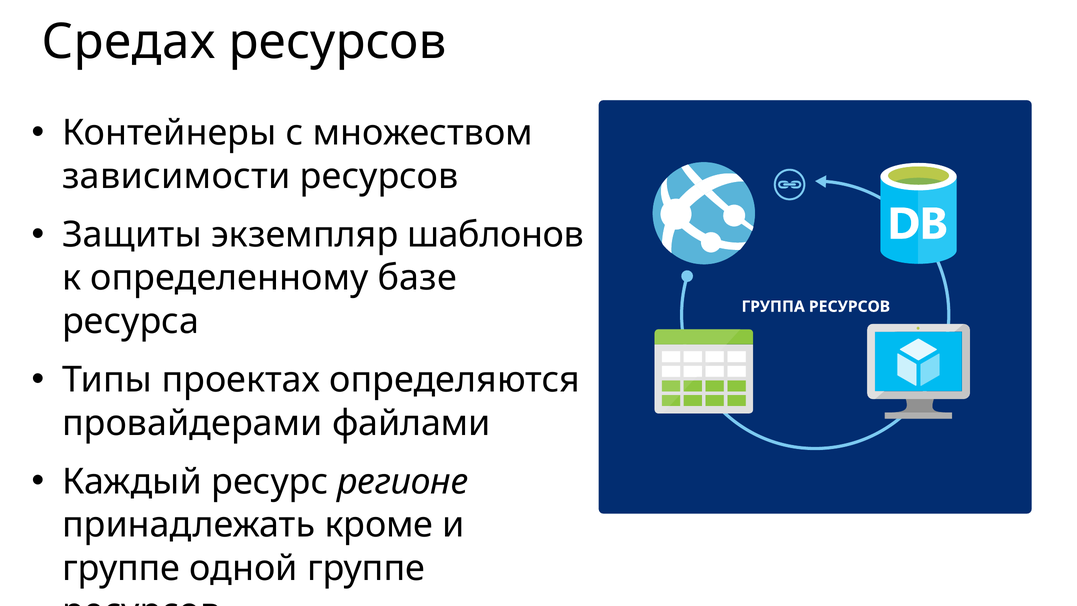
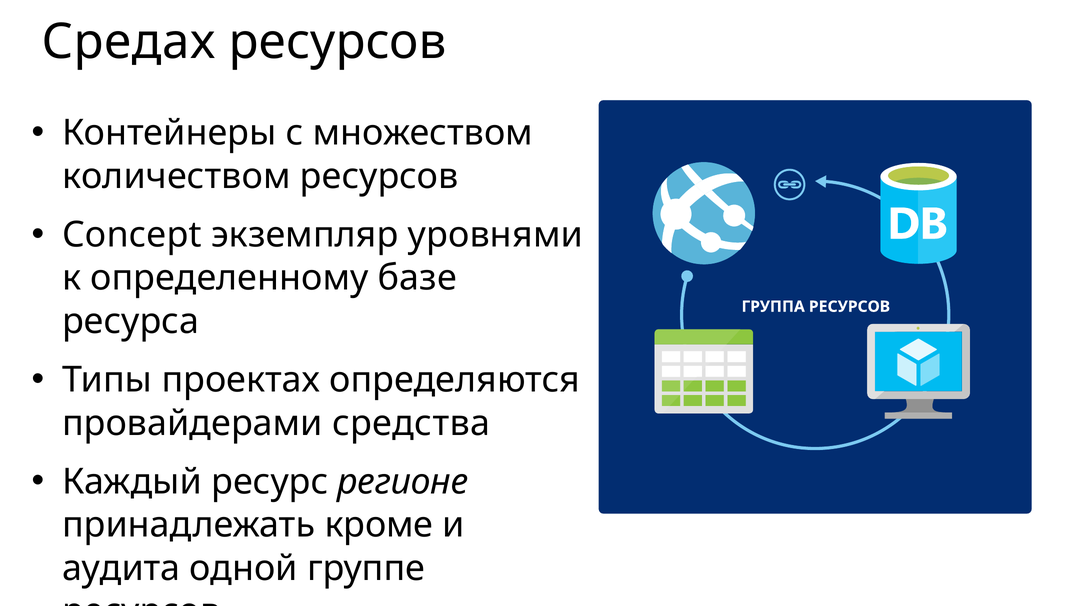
зависимости: зависимости -> количеством
Защиты: Защиты -> Concept
шаблонов: шаблонов -> уровнями
файлами: файлами -> средства
группе at (121, 568): группе -> аудита
